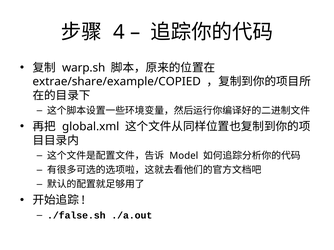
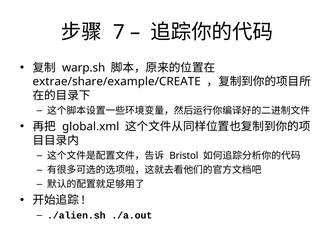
4: 4 -> 7
extrae/share/example/COPIED: extrae/share/example/COPIED -> extrae/share/example/CREATE
Model: Model -> Bristol
./false.sh: ./false.sh -> ./alien.sh
